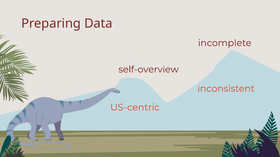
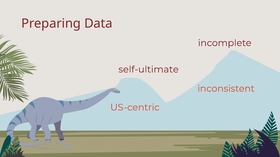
self-overview: self-overview -> self-ultimate
